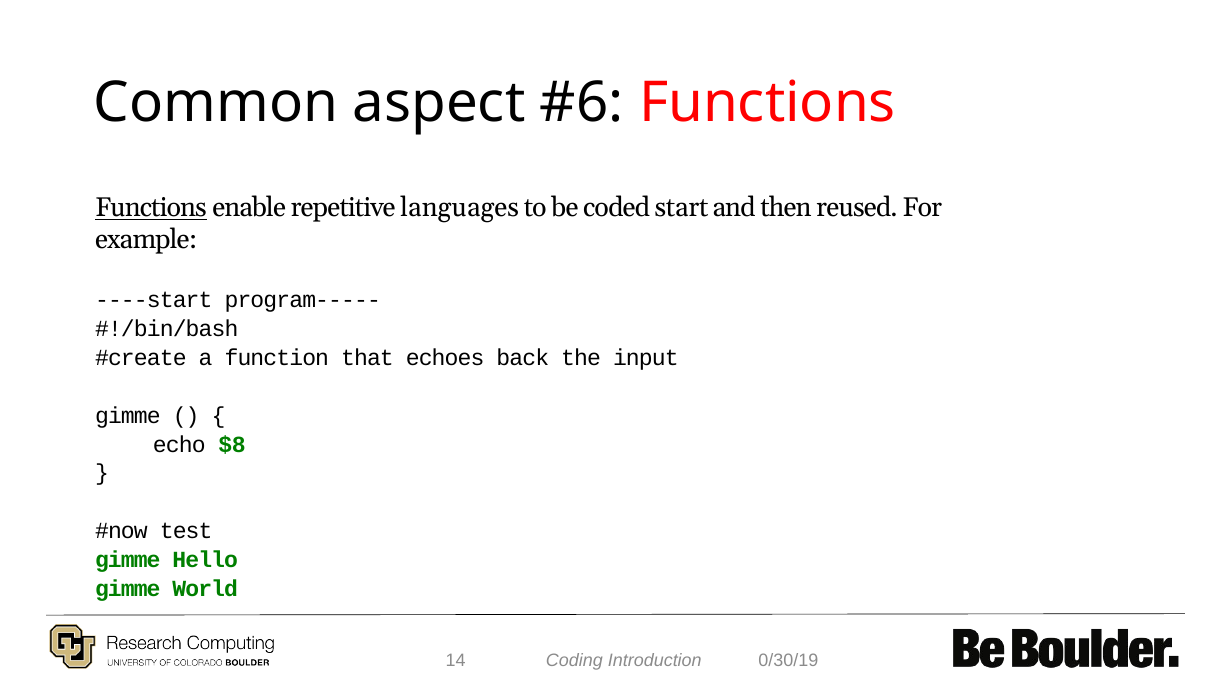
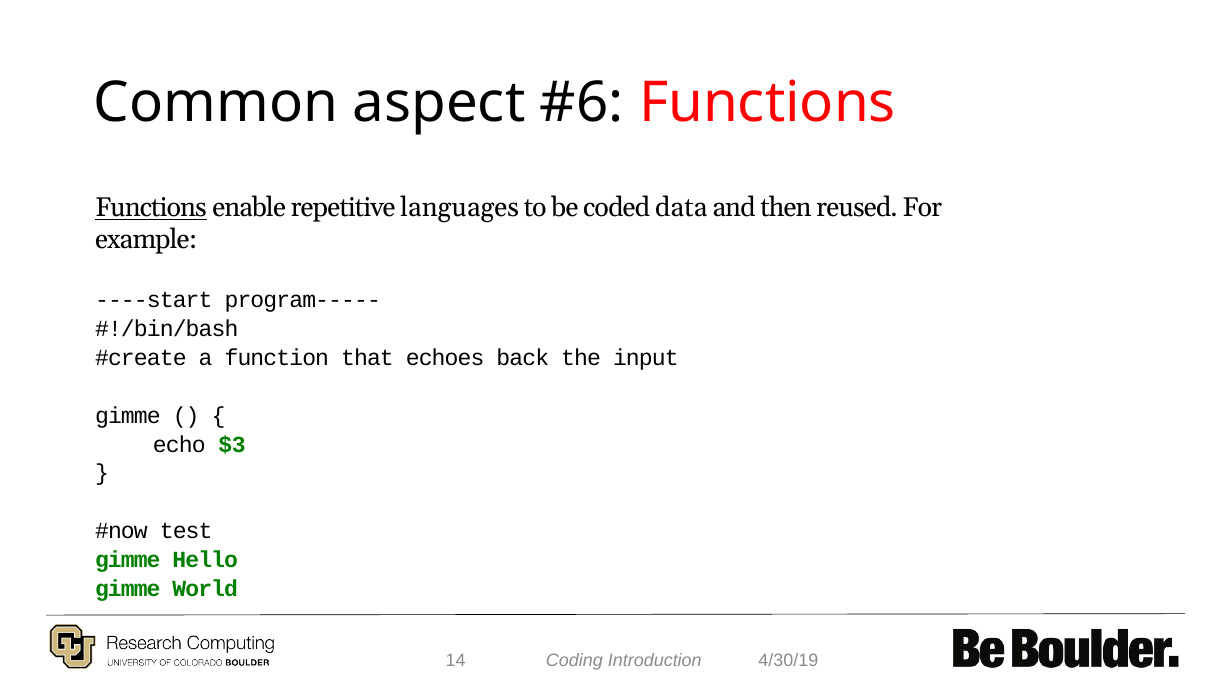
start: start -> data
$8: $8 -> $3
0/30/19: 0/30/19 -> 4/30/19
